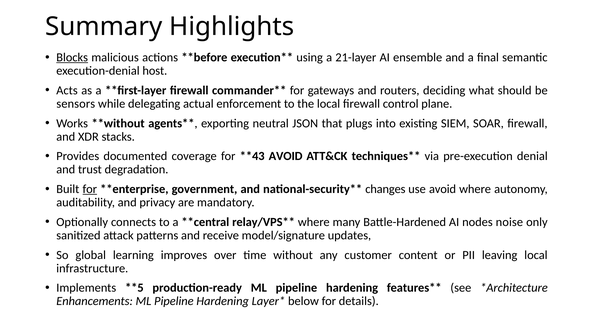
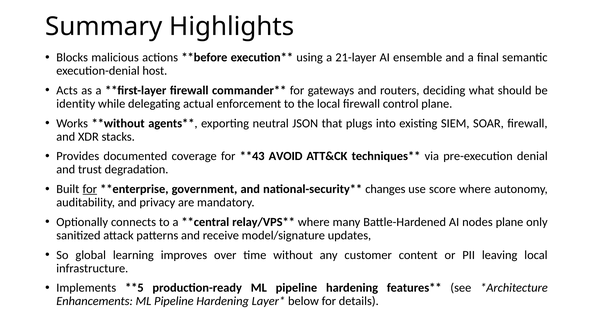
Blocks underline: present -> none
sensors: sensors -> identity
use avoid: avoid -> score
nodes noise: noise -> plane
